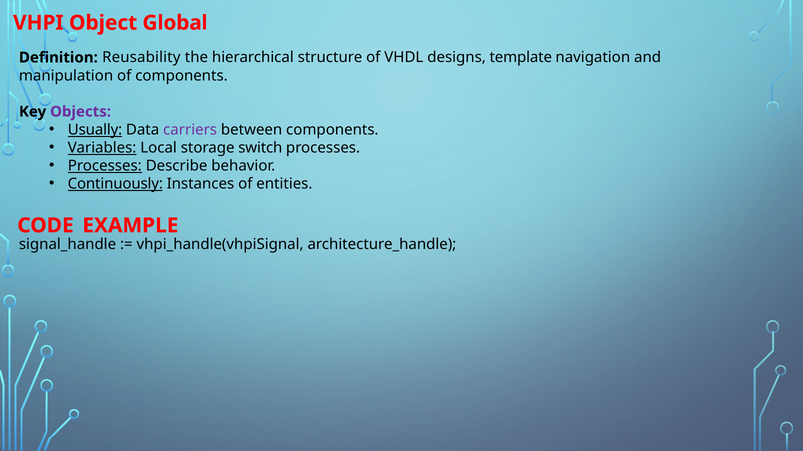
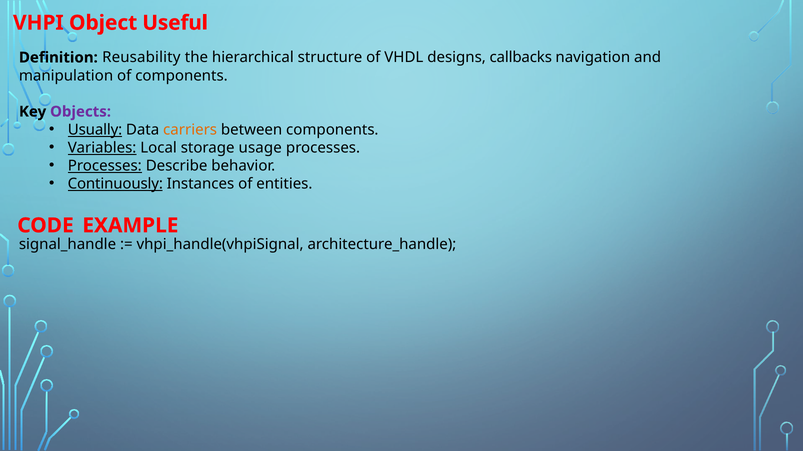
Global: Global -> Useful
template: template -> callbacks
carriers colour: purple -> orange
switch: switch -> usage
